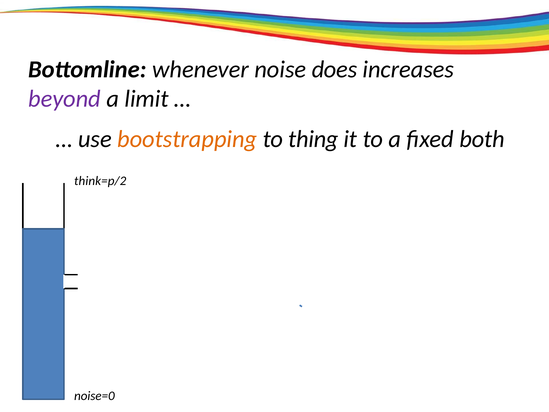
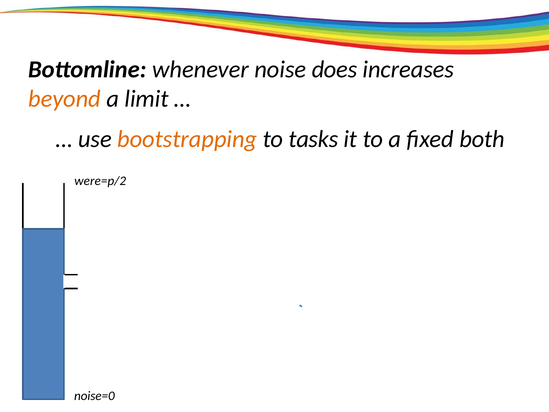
beyond colour: purple -> orange
thing: thing -> tasks
think=p/2: think=p/2 -> were=p/2
